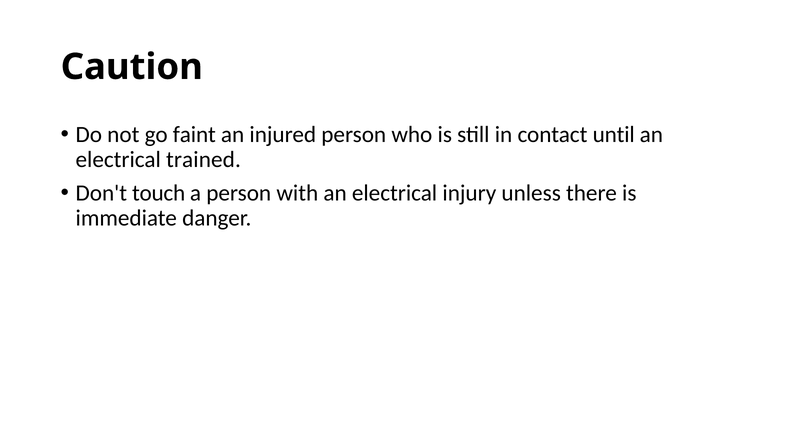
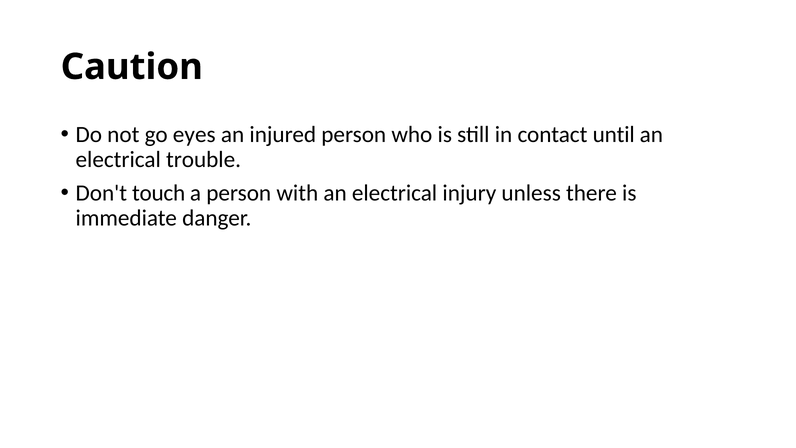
faint: faint -> eyes
trained: trained -> trouble
